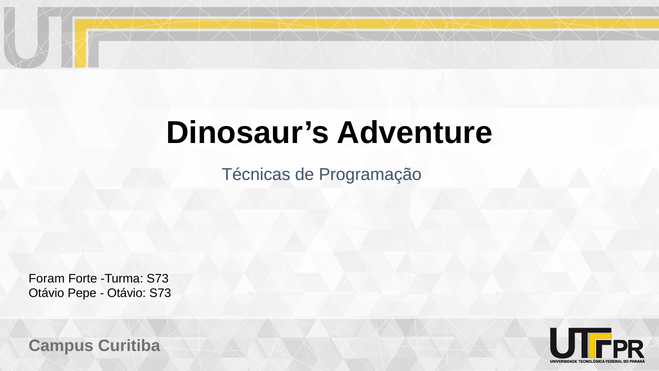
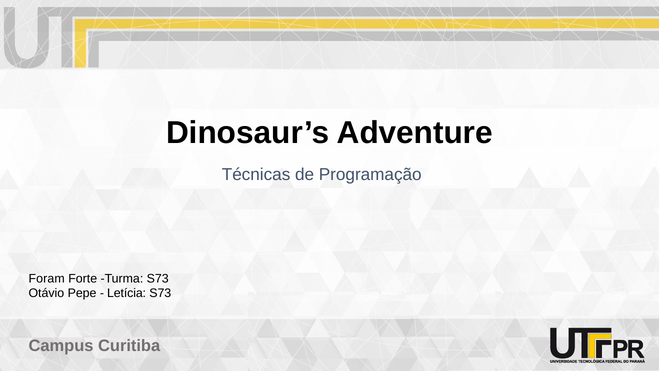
Otávio at (127, 293): Otávio -> Letícia
